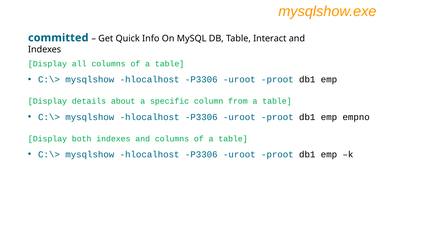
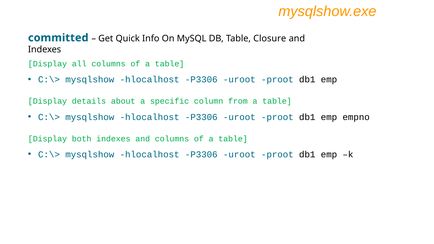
Interact: Interact -> Closure
